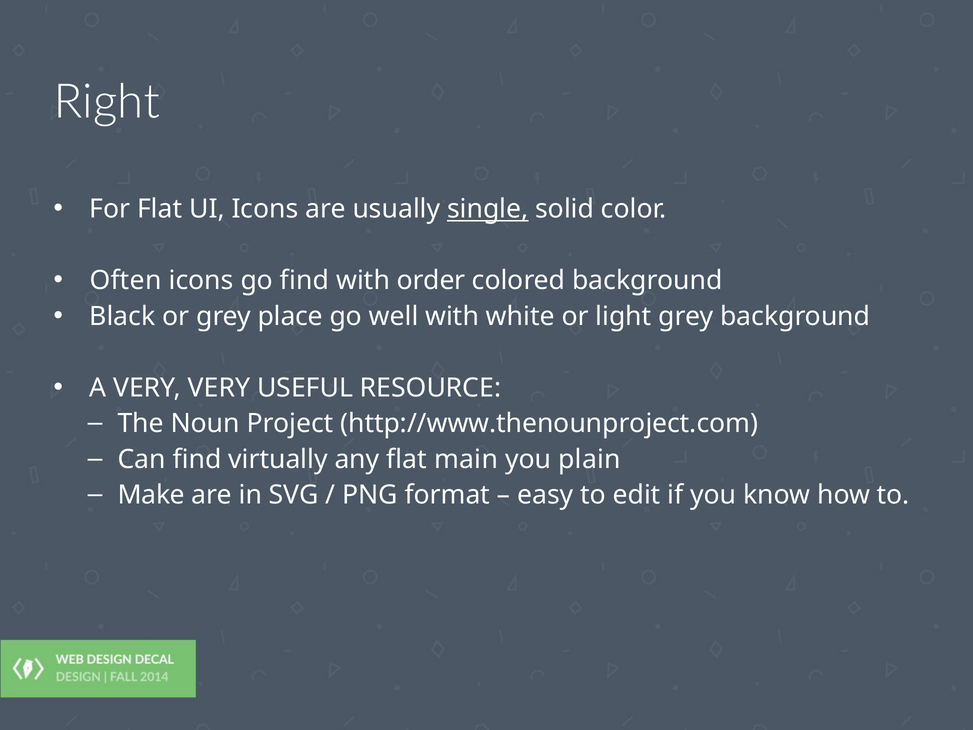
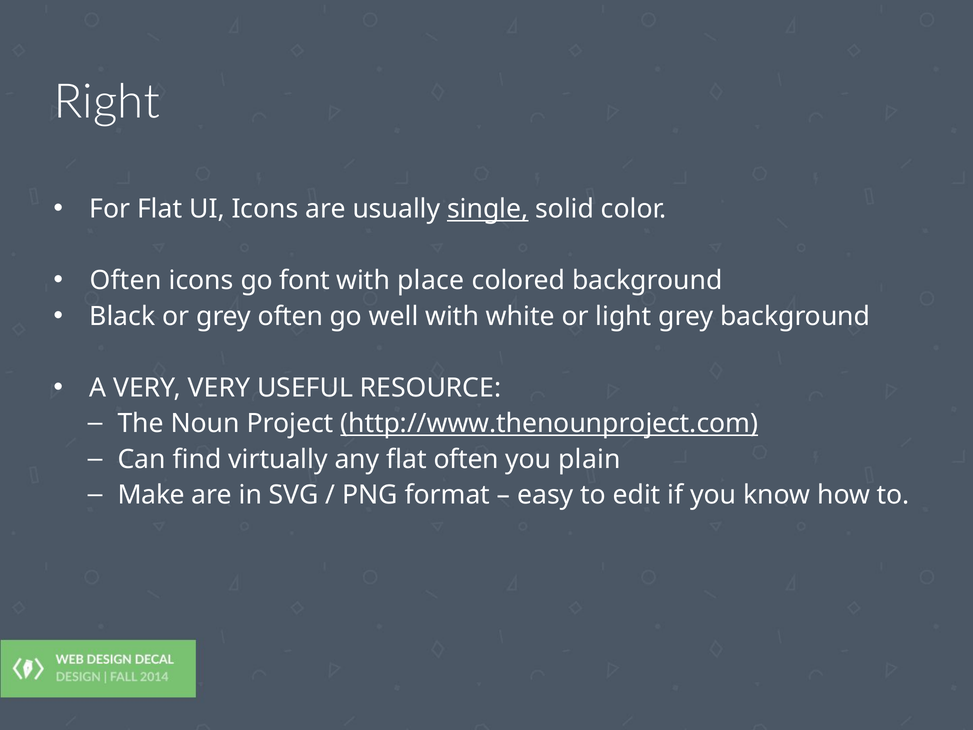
go find: find -> font
order: order -> place
grey place: place -> often
http://www.thenounproject.com underline: none -> present
flat main: main -> often
